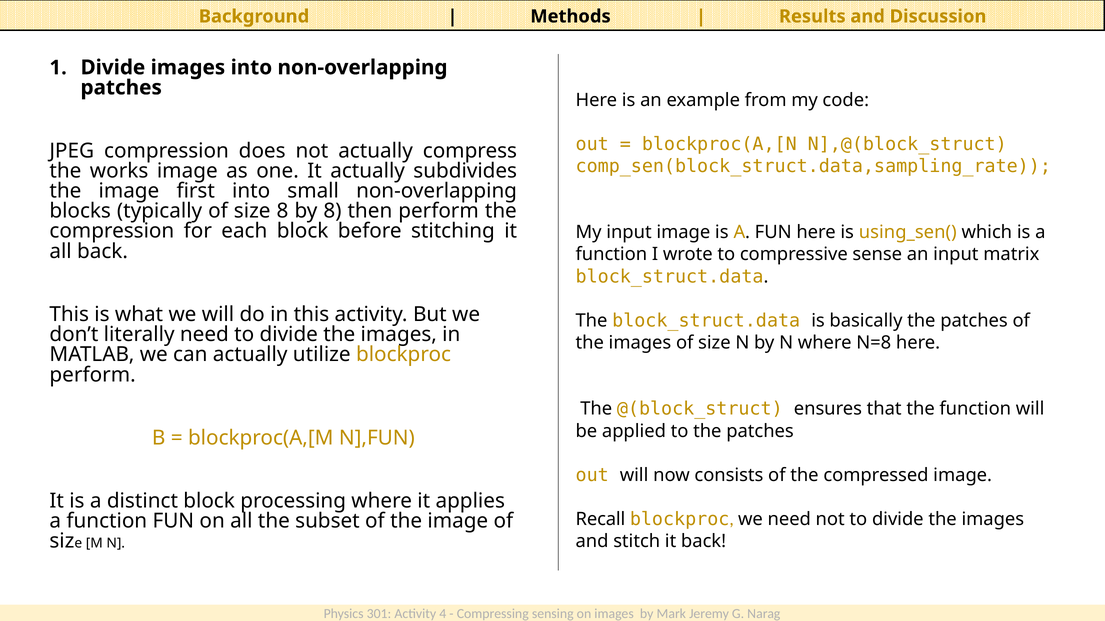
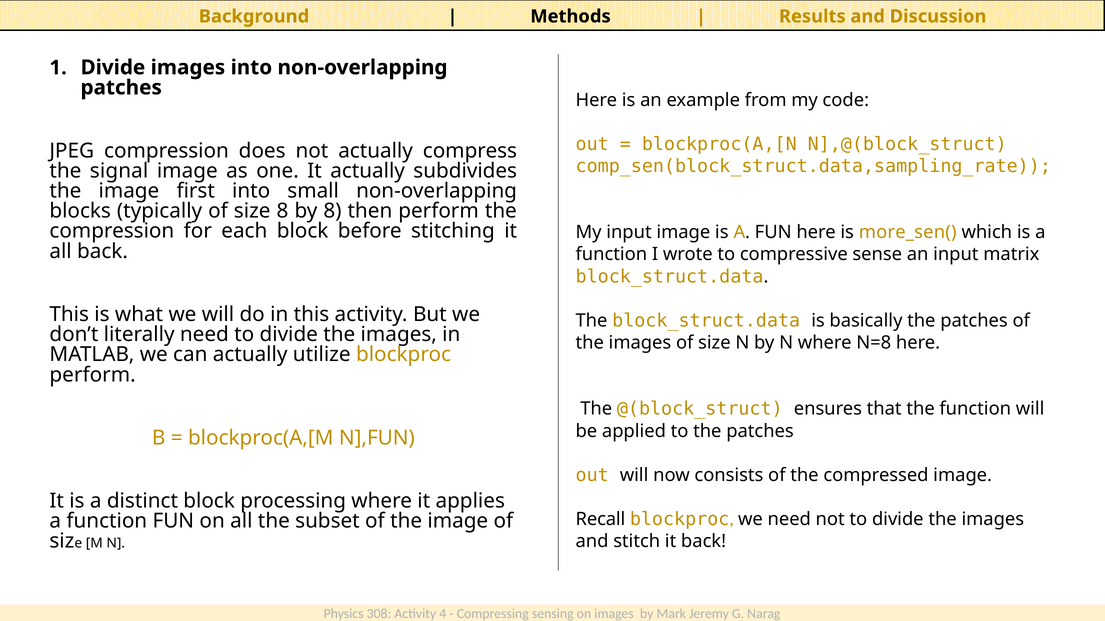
works: works -> signal
using_sen(: using_sen( -> more_sen(
301: 301 -> 308
